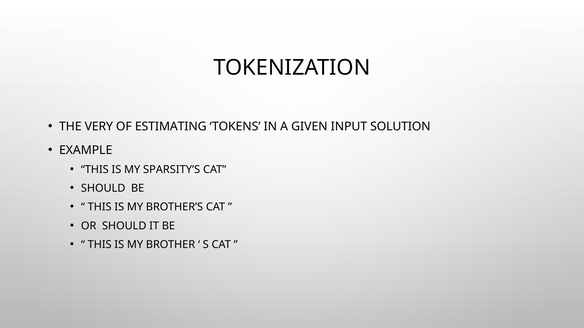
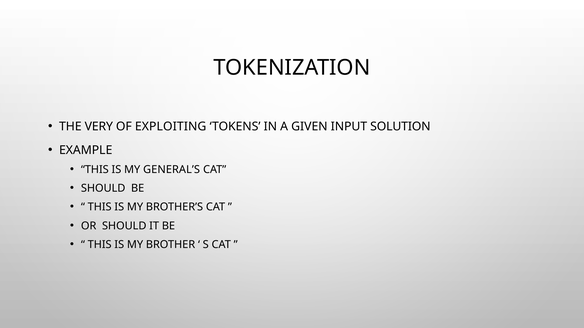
ESTIMATING: ESTIMATING -> EXPLOITING
SPARSITY’S: SPARSITY’S -> GENERAL’S
